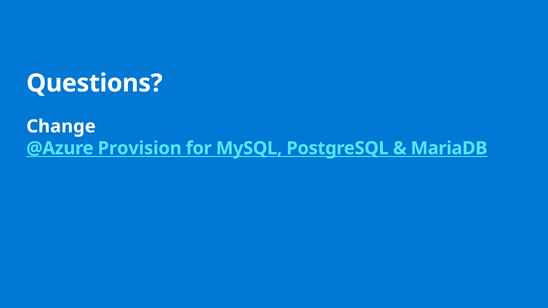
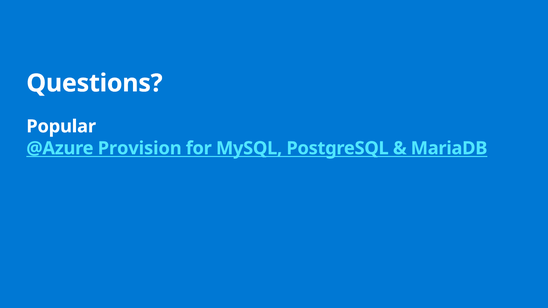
Change: Change -> Popular
